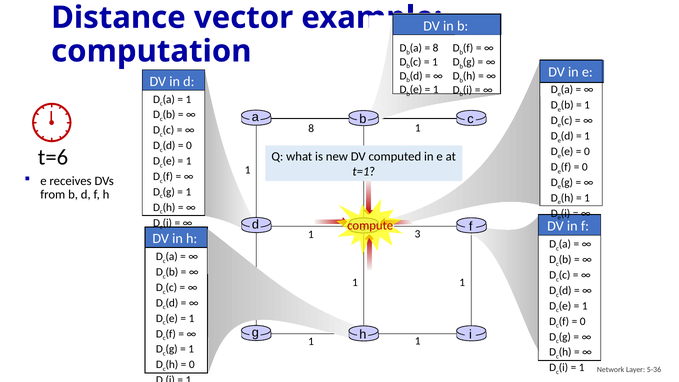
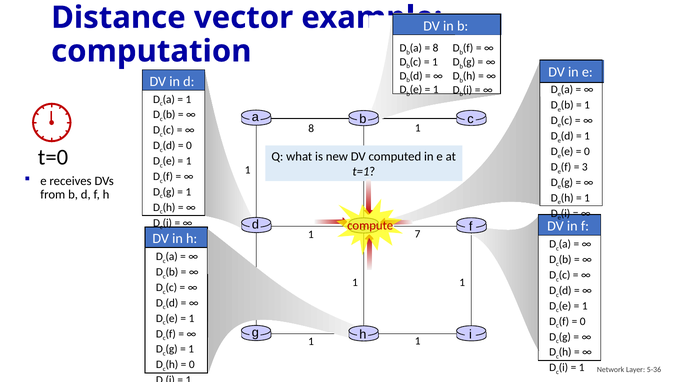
t=6: t=6 -> t=0
0 at (585, 167): 0 -> 3
3: 3 -> 7
